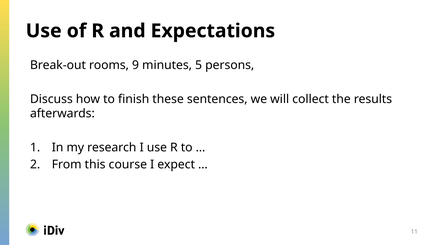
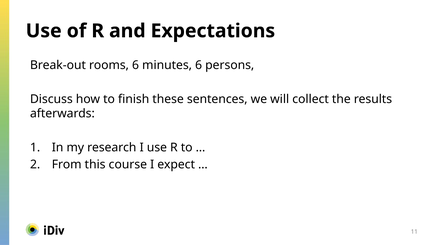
rooms 9: 9 -> 6
minutes 5: 5 -> 6
